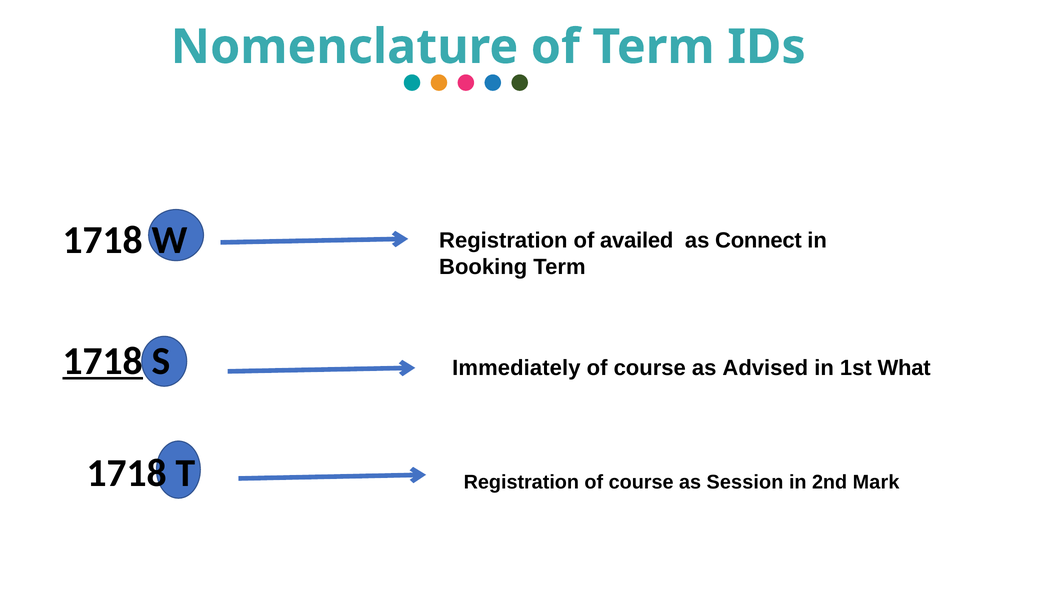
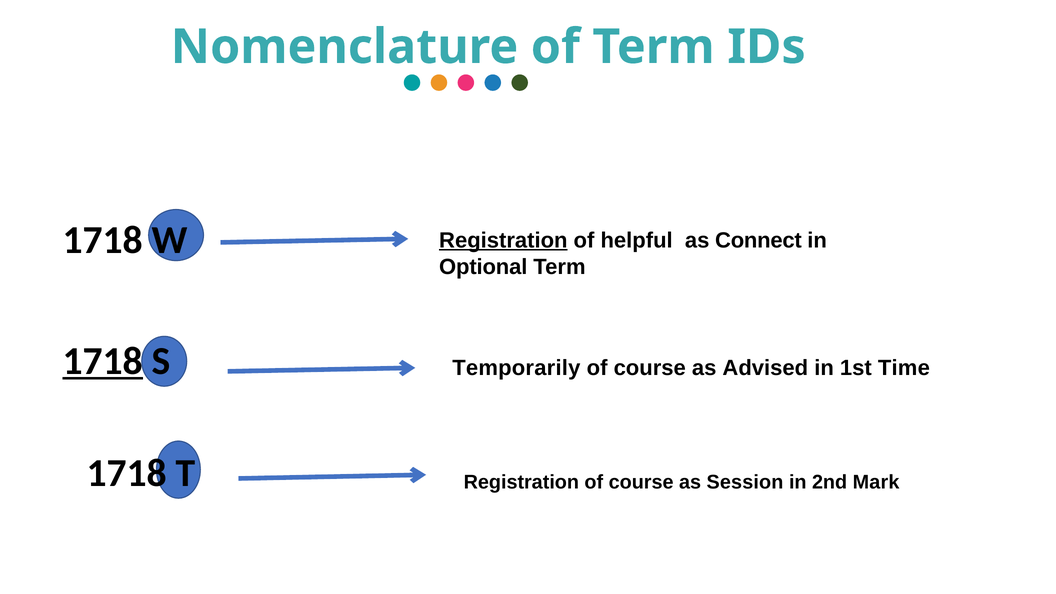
Registration at (503, 240) underline: none -> present
availed: availed -> helpful
Booking: Booking -> Optional
Immediately: Immediately -> Temporarily
What: What -> Time
